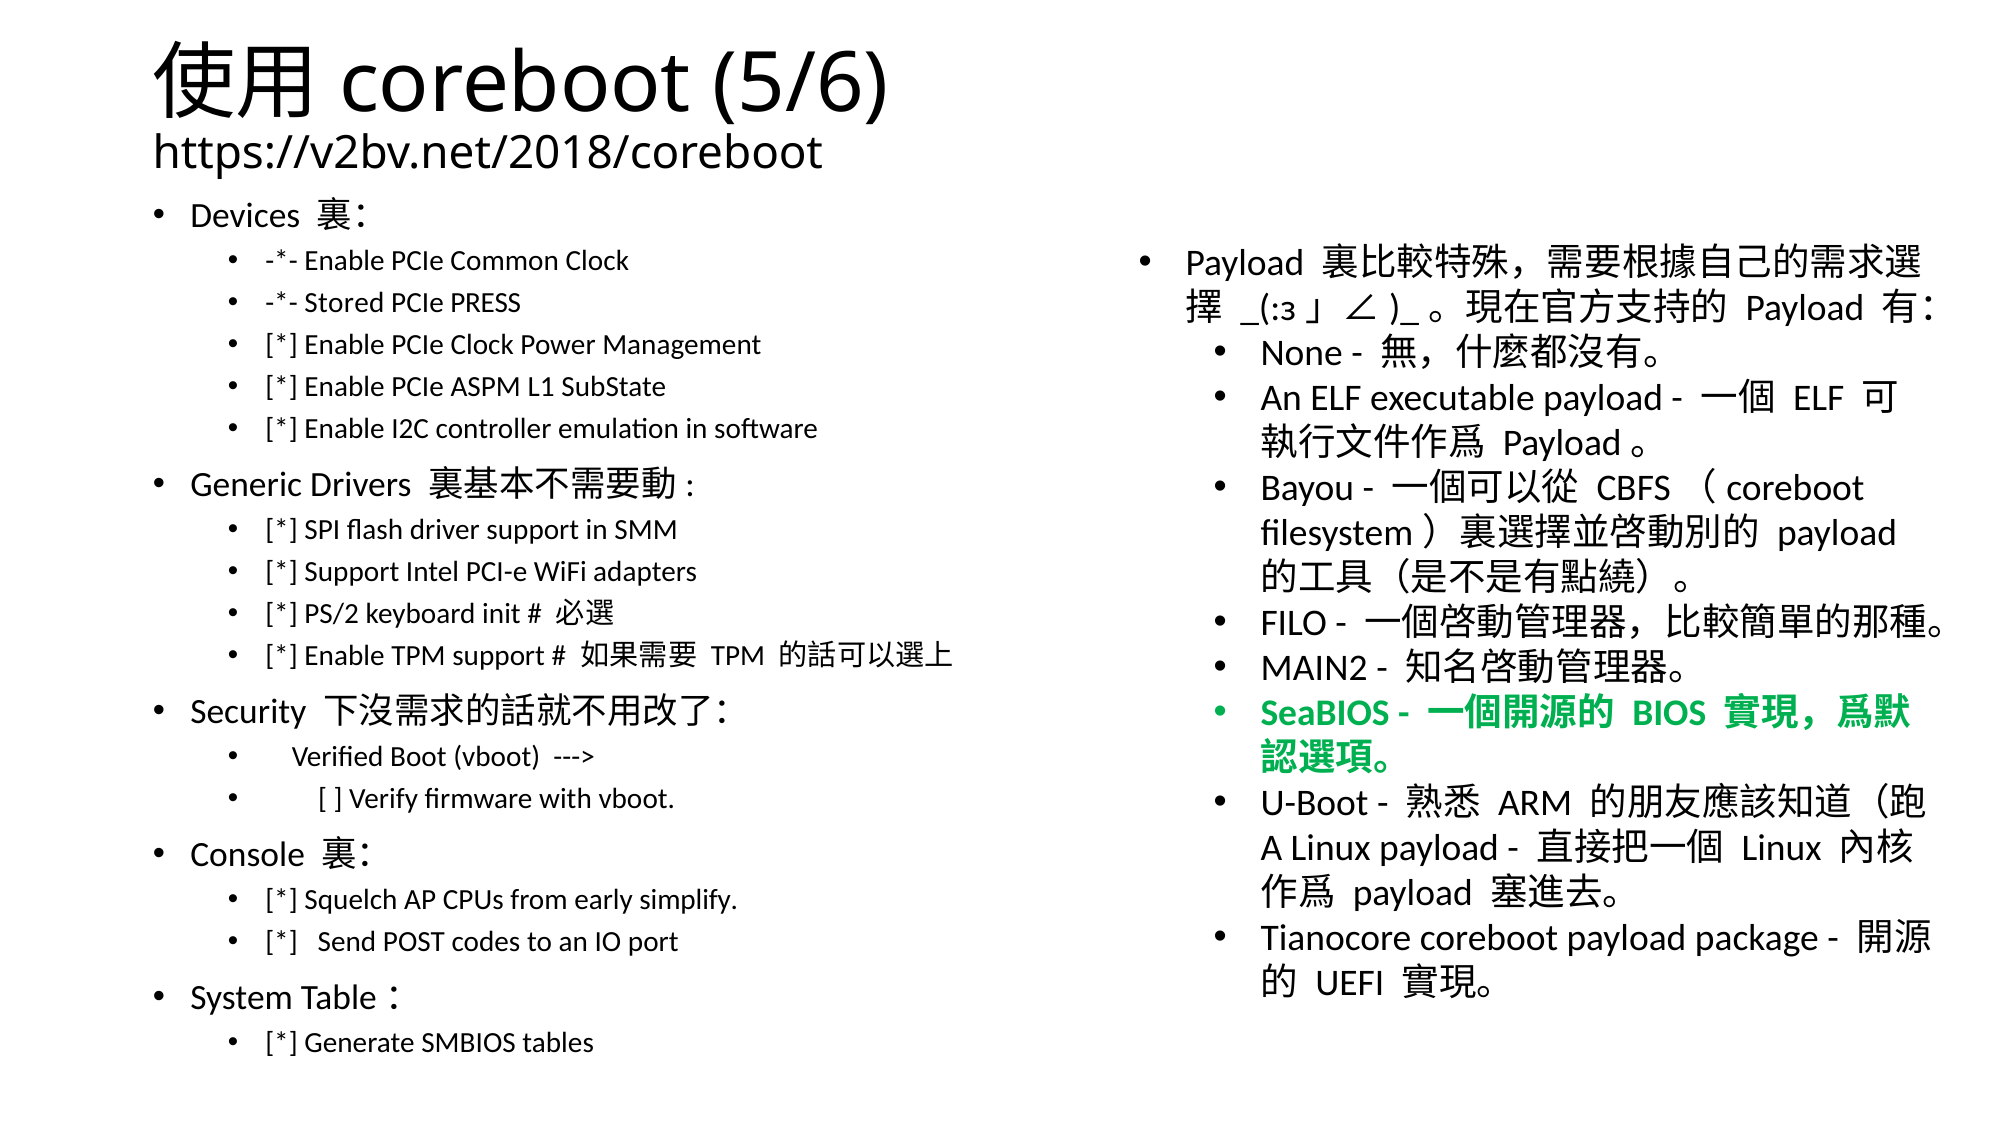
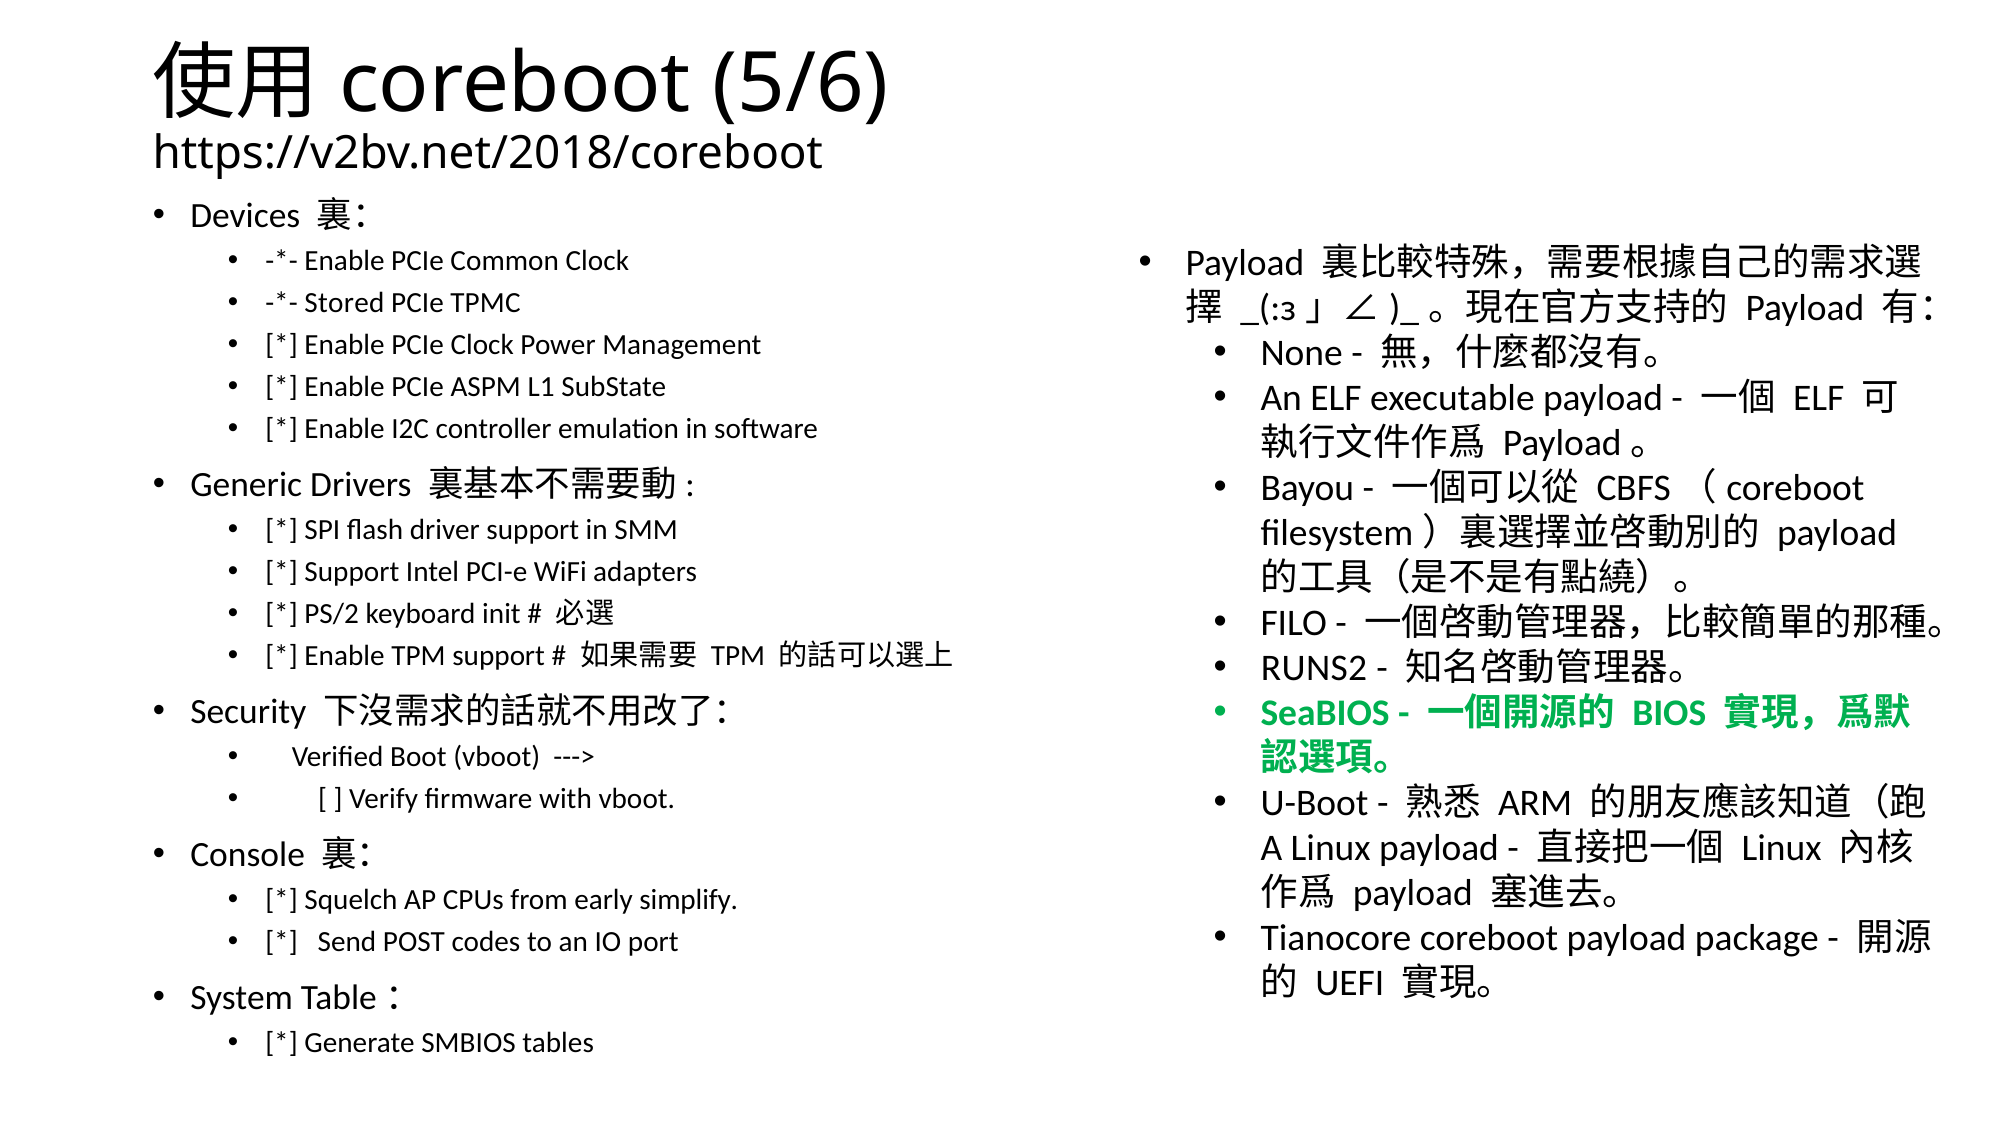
PRESS: PRESS -> TPMC
MAIN2: MAIN2 -> RUNS2
